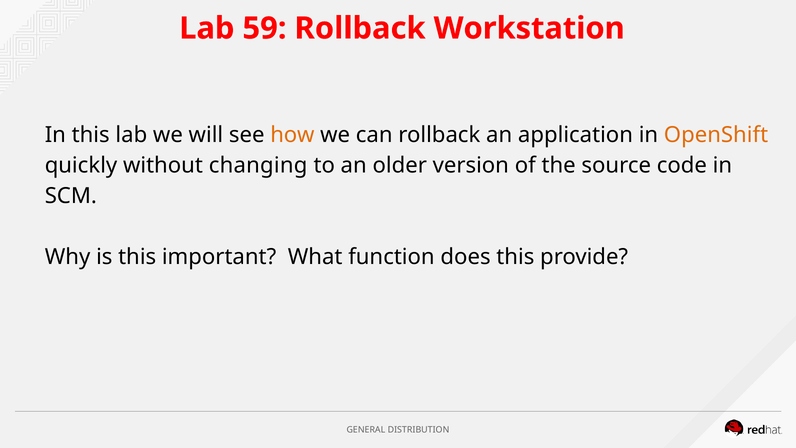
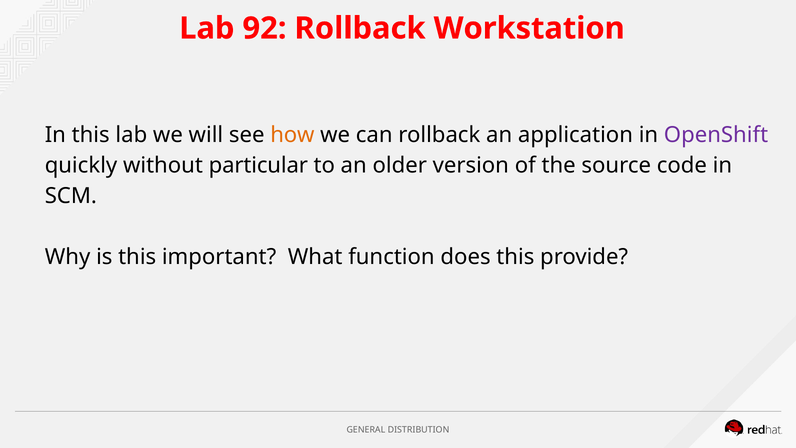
59: 59 -> 92
OpenShift colour: orange -> purple
changing: changing -> particular
